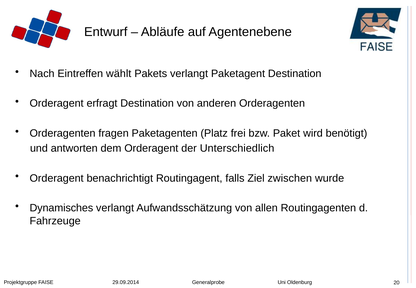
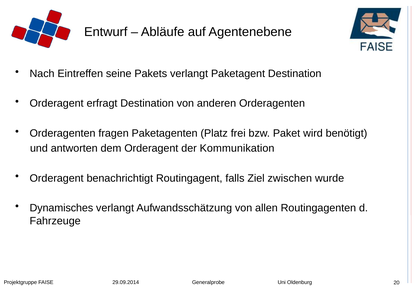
wählt: wählt -> seine
Unterschiedlich: Unterschiedlich -> Kommunikation
